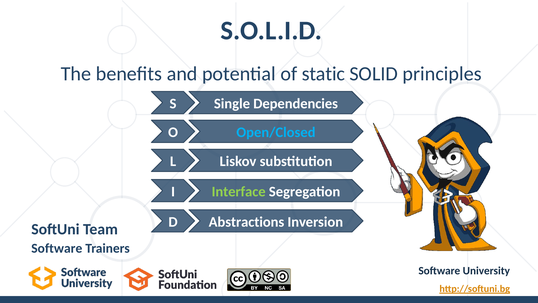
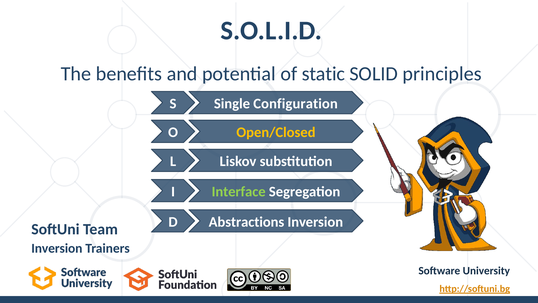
Dependencies: Dependencies -> Configuration
Open/Closed colour: light blue -> yellow
Software at (57, 248): Software -> Inversion
